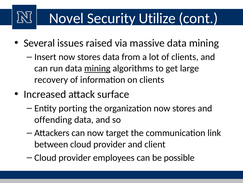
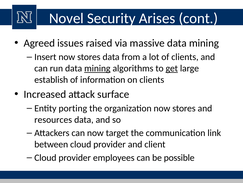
Utilize: Utilize -> Arises
Several: Several -> Agreed
get underline: none -> present
recovery: recovery -> establish
offending: offending -> resources
